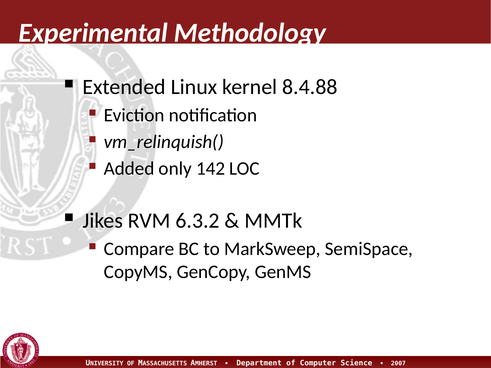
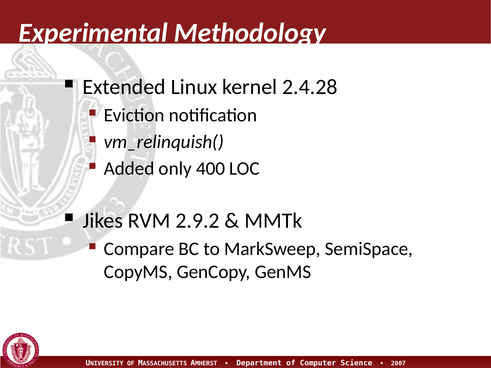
8.4.88: 8.4.88 -> 2.4.28
142: 142 -> 400
6.3.2: 6.3.2 -> 2.9.2
